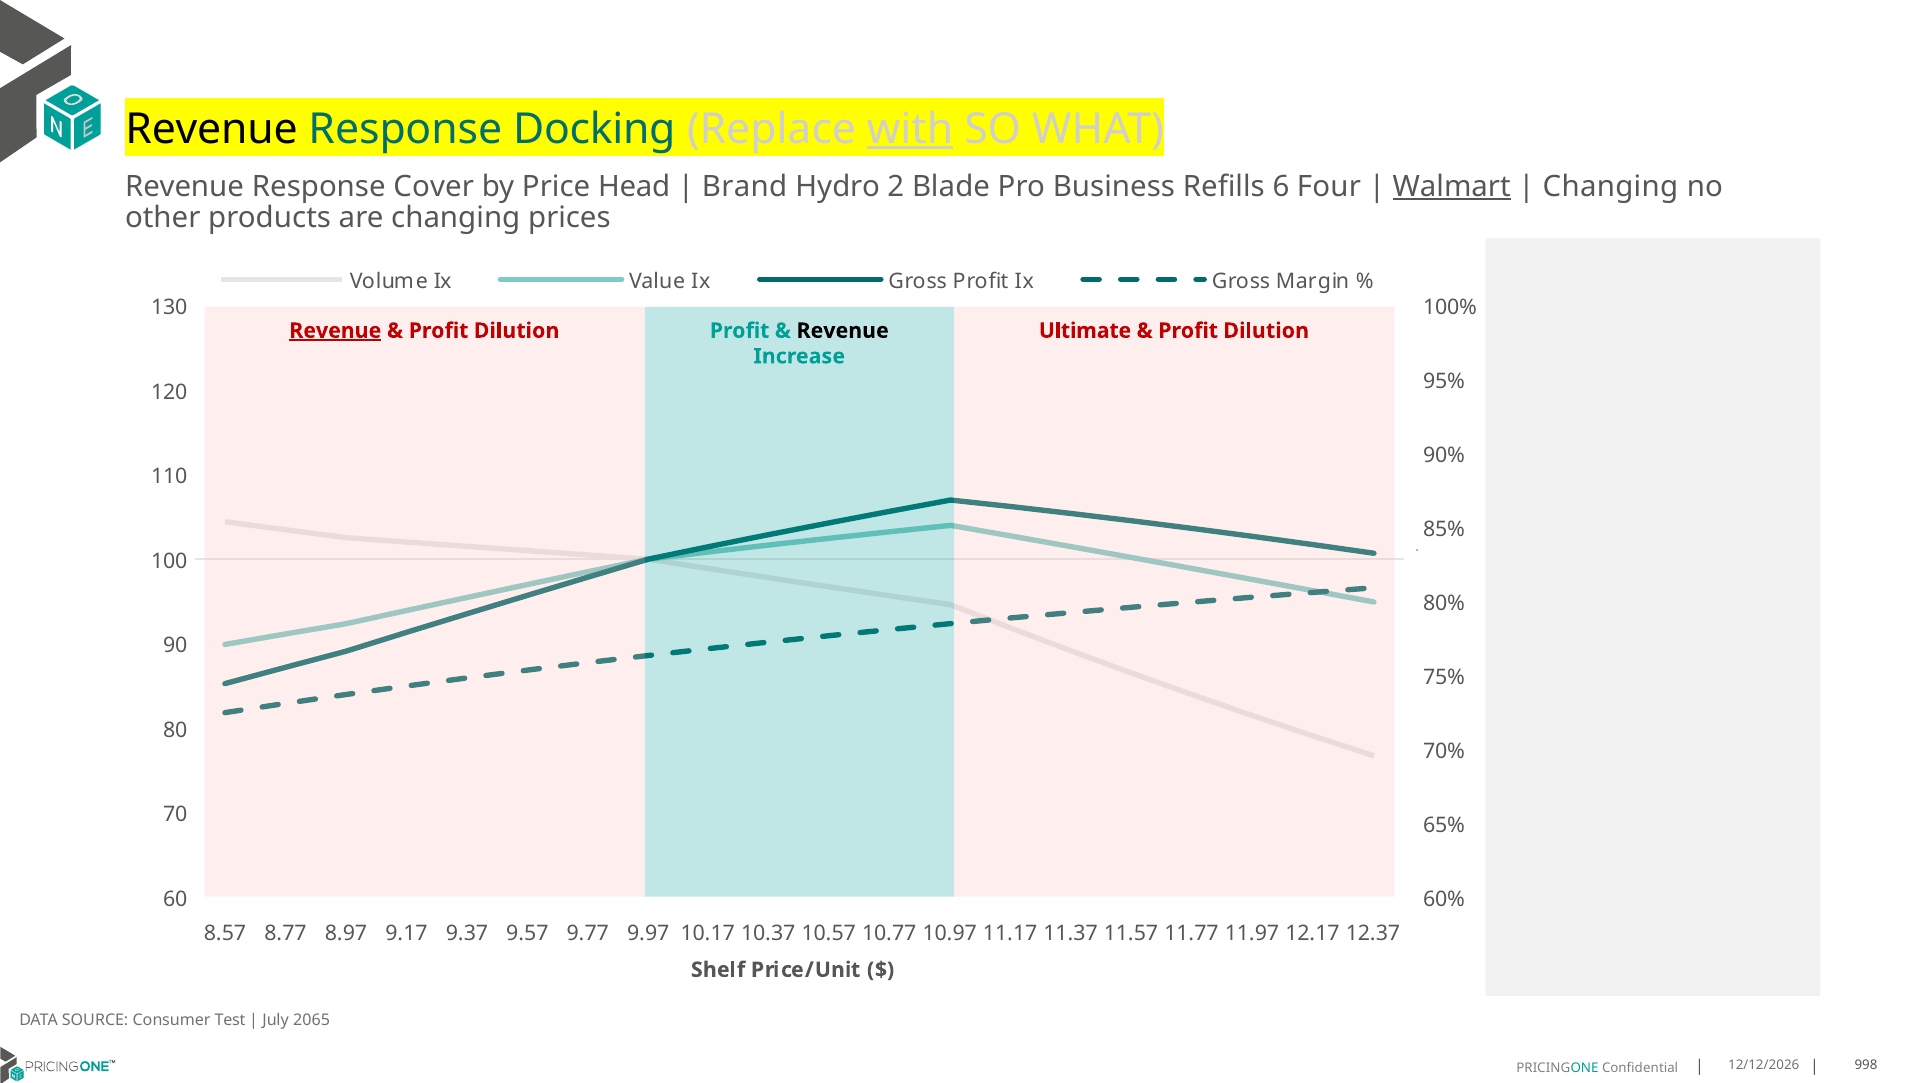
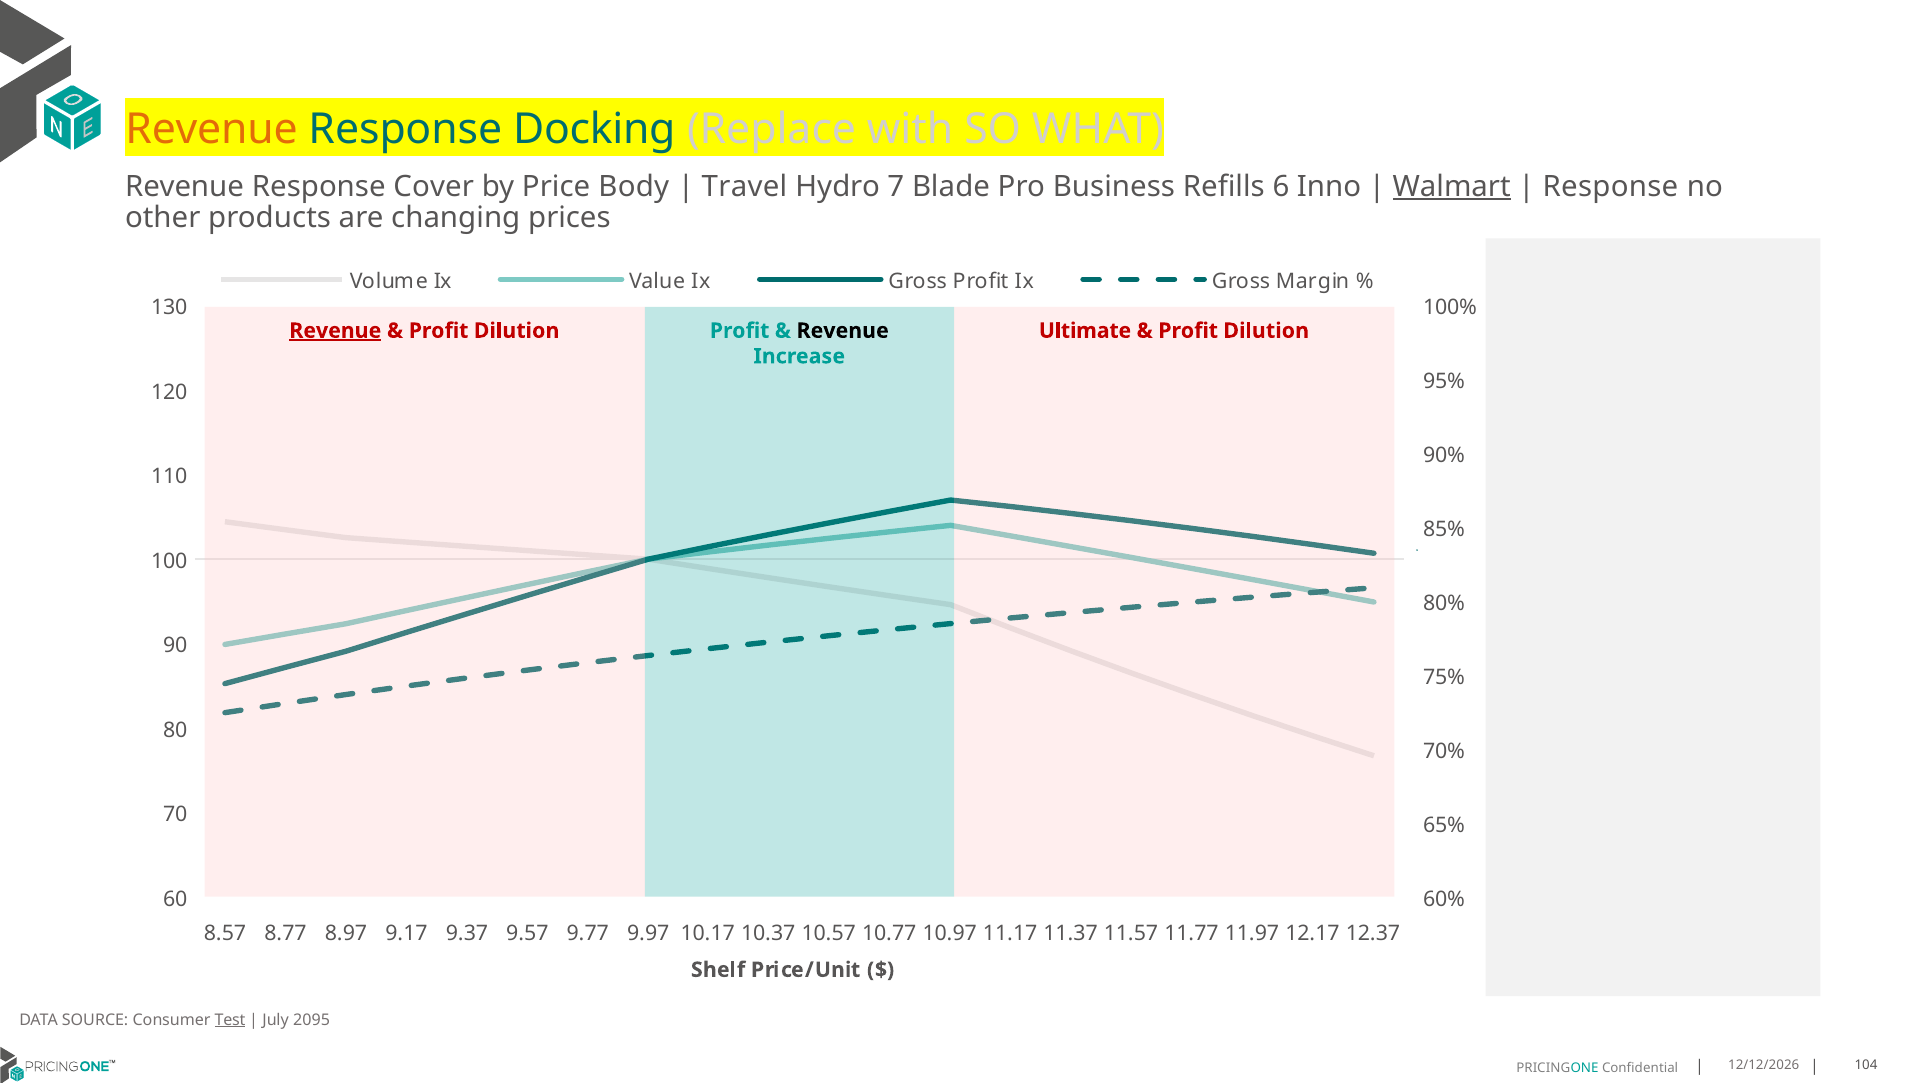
Revenue at (212, 129) colour: black -> orange
with underline: present -> none
Head: Head -> Body
Brand: Brand -> Travel
2: 2 -> 7
Four: Four -> Inno
Changing at (1610, 186): Changing -> Response
Test underline: none -> present
2065: 2065 -> 2095
998: 998 -> 104
